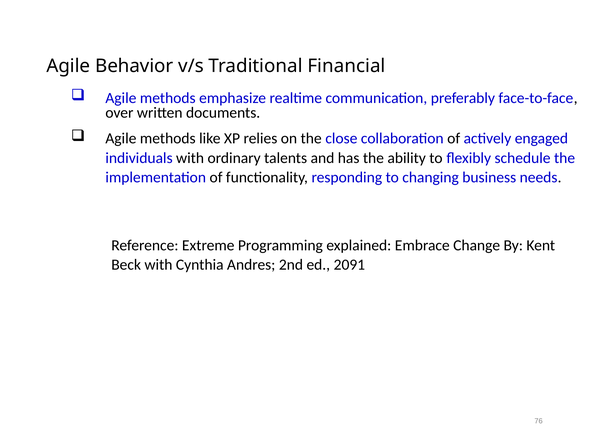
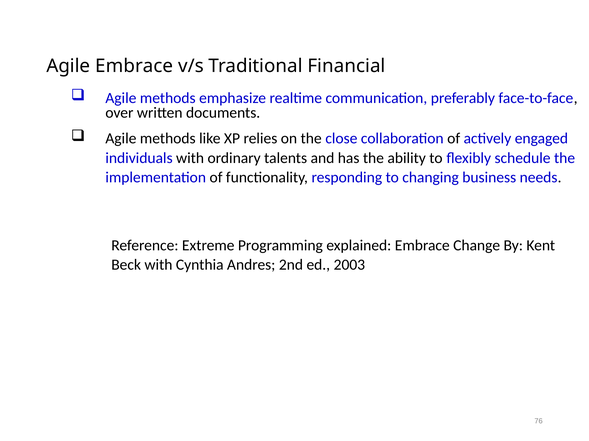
Agile Behavior: Behavior -> Embrace
2091: 2091 -> 2003
